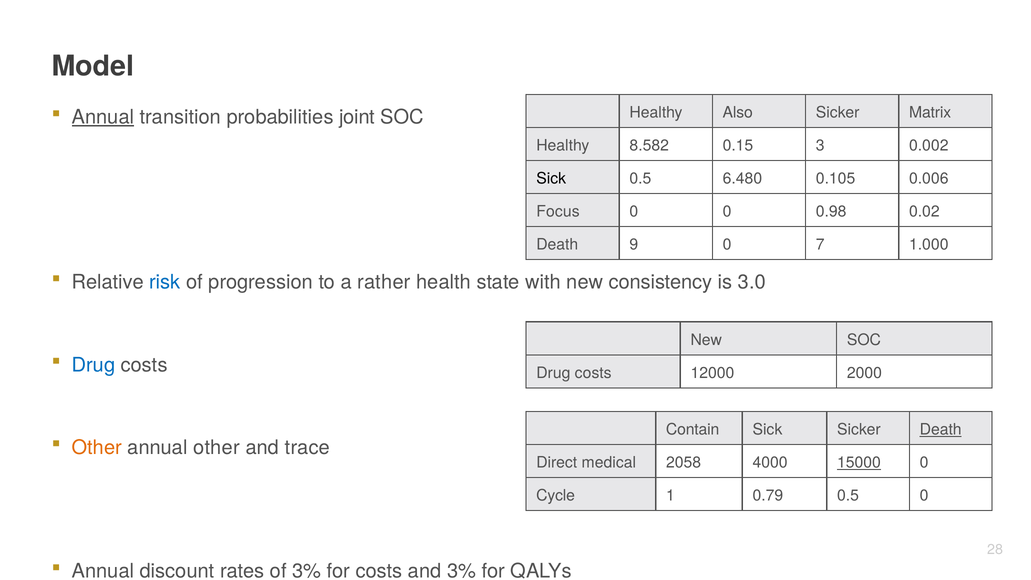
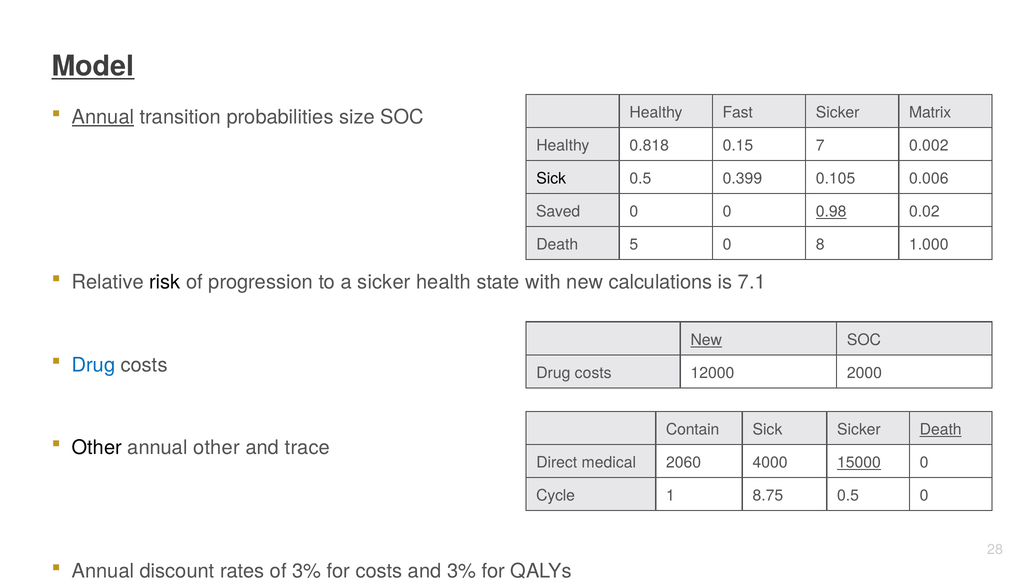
Model underline: none -> present
Also: Also -> Fast
joint: joint -> size
8.582: 8.582 -> 0.818
3: 3 -> 7
6.480: 6.480 -> 0.399
Focus: Focus -> Saved
0.98 underline: none -> present
9: 9 -> 5
7: 7 -> 8
risk colour: blue -> black
a rather: rather -> sicker
consistency: consistency -> calculations
3.0: 3.0 -> 7.1
New at (706, 340) underline: none -> present
Other at (97, 447) colour: orange -> black
2058: 2058 -> 2060
0.79: 0.79 -> 8.75
